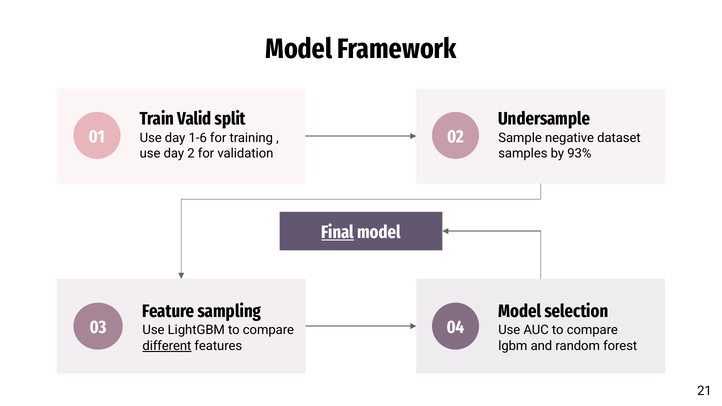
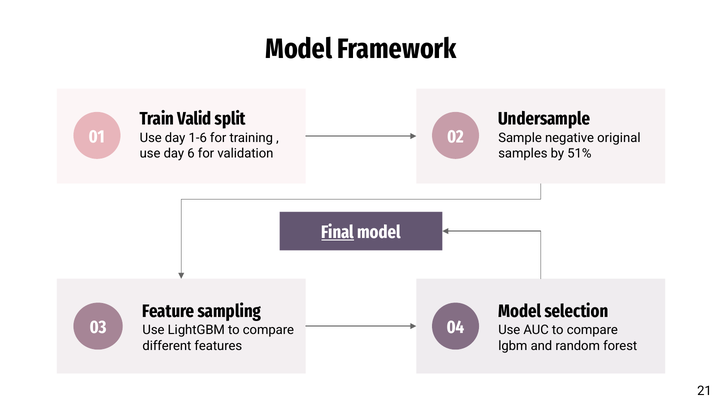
dataset: dataset -> original
2: 2 -> 6
93%: 93% -> 51%
different underline: present -> none
